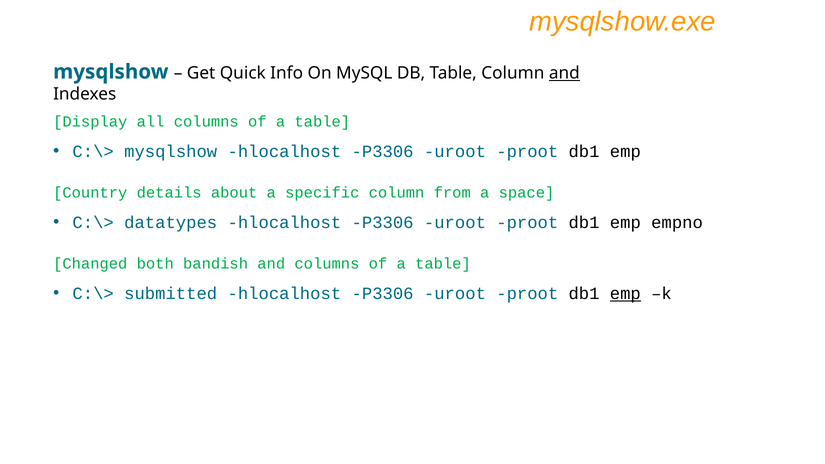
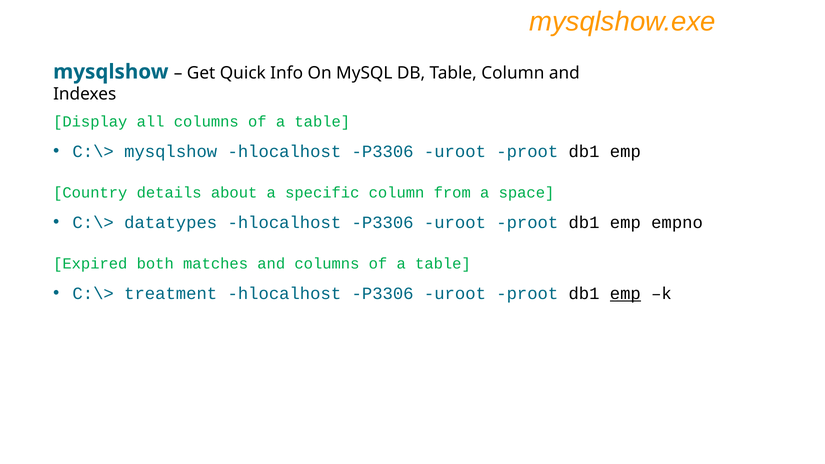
and at (564, 73) underline: present -> none
Changed: Changed -> Expired
bandish: bandish -> matches
submitted: submitted -> treatment
